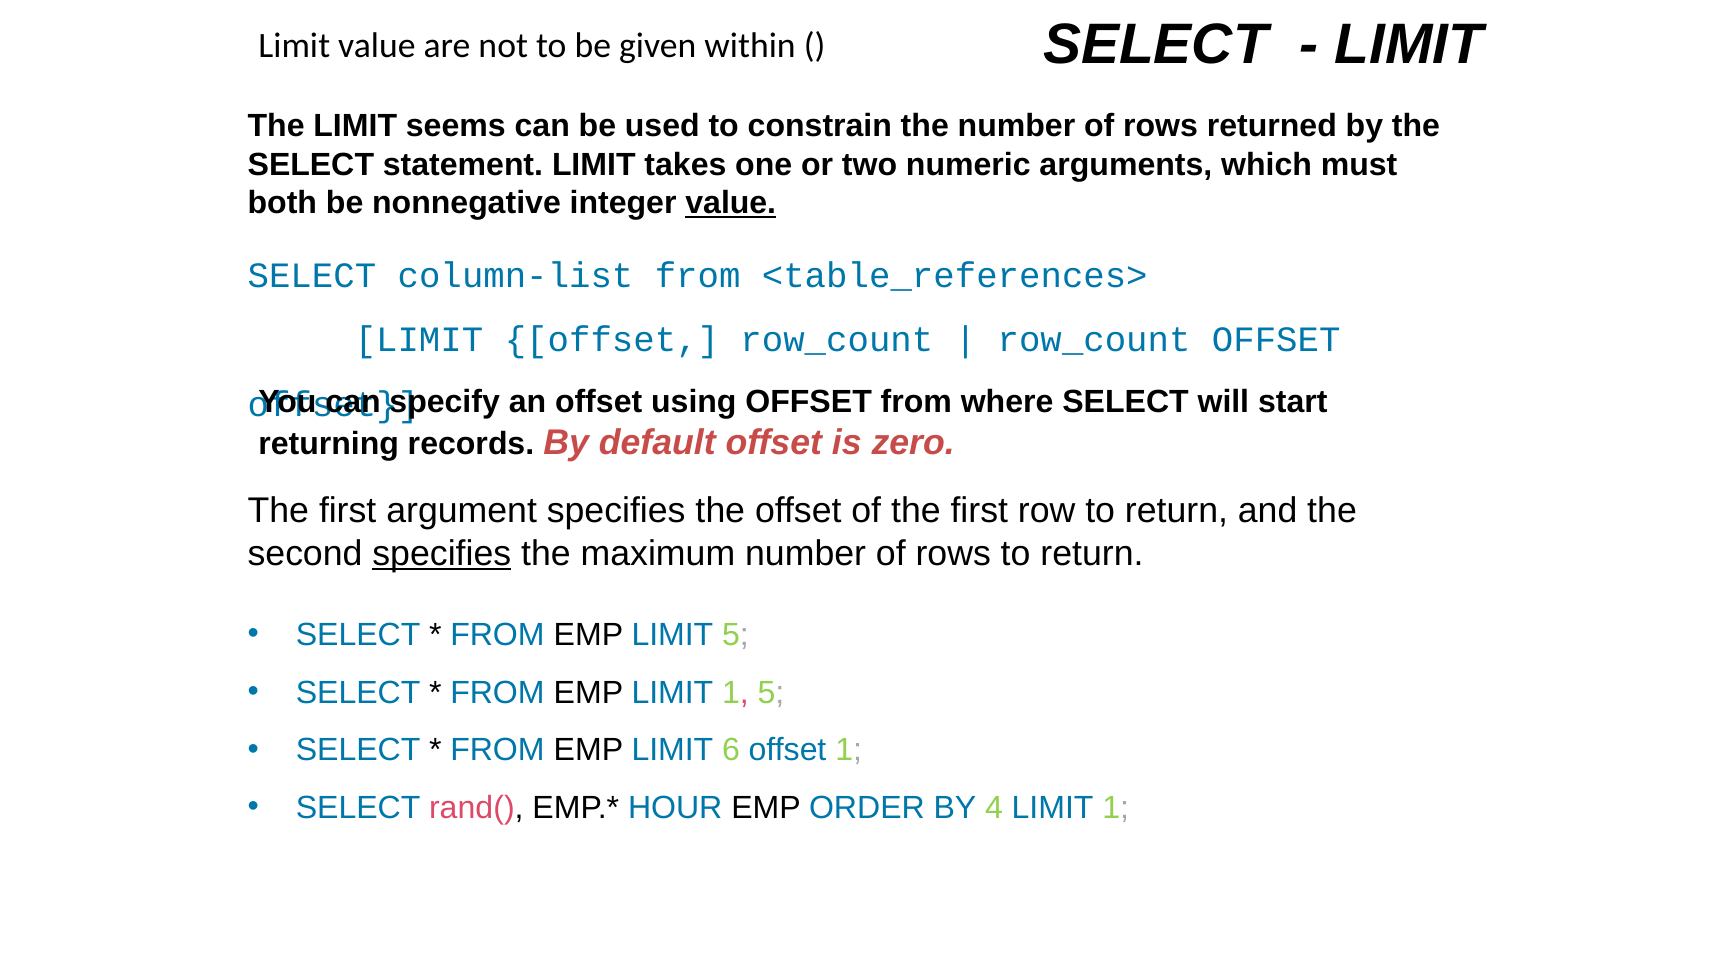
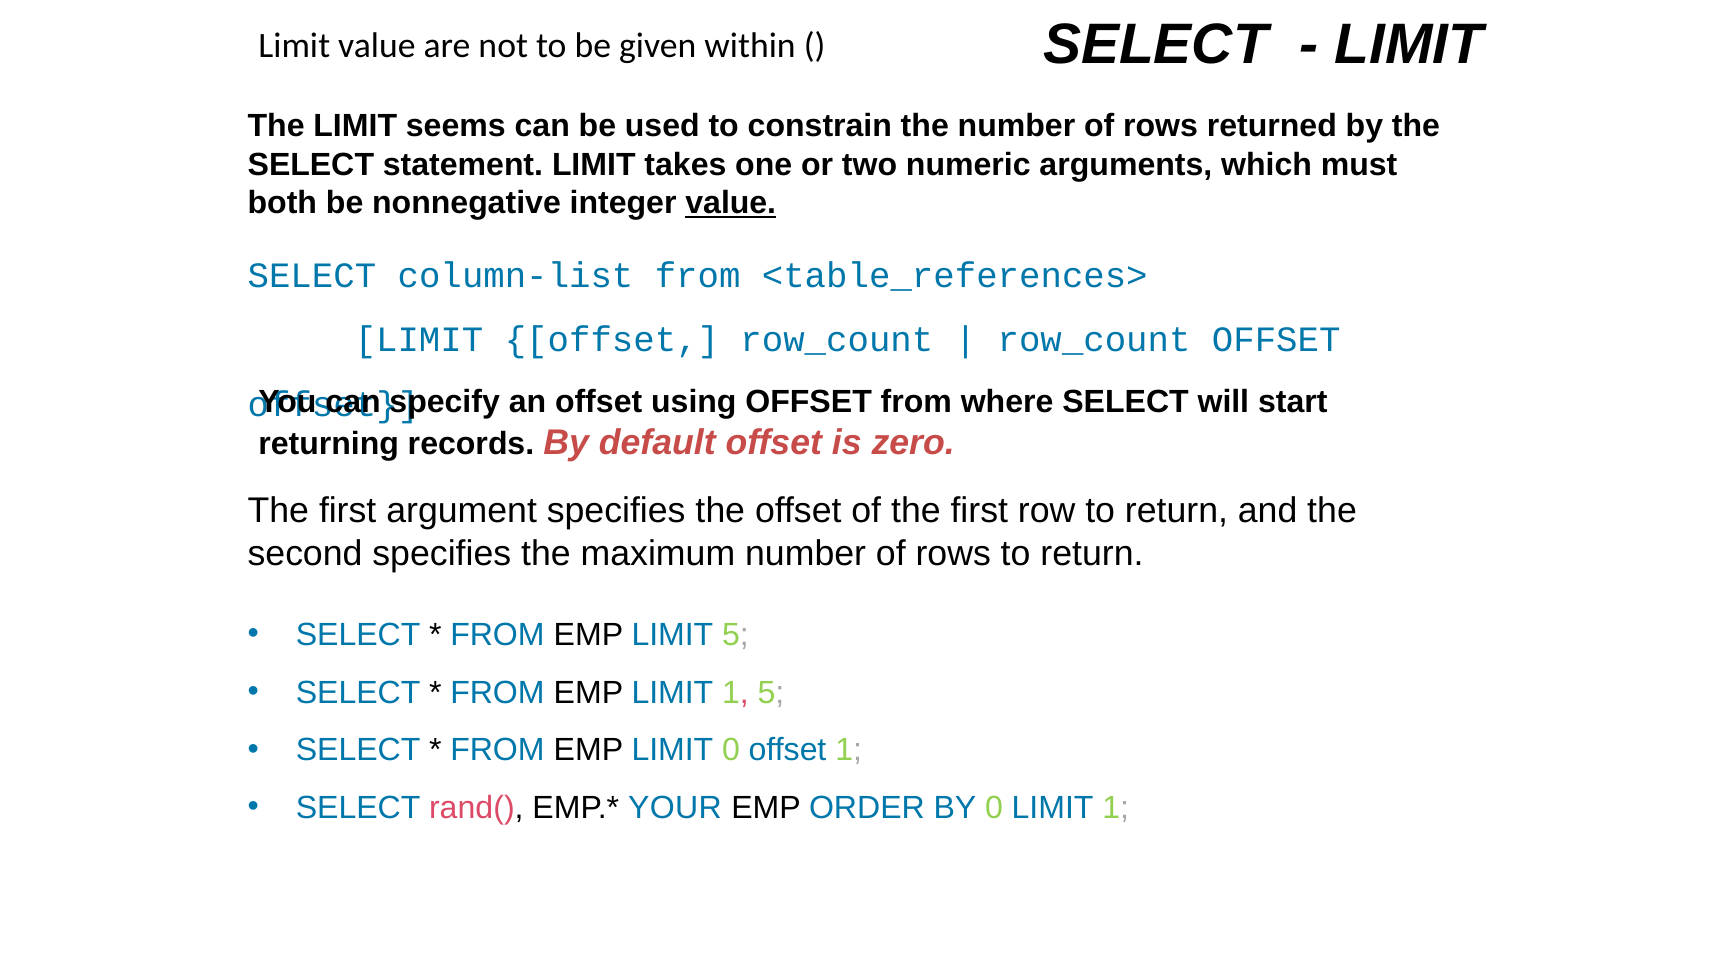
specifies at (442, 554) underline: present -> none
LIMIT 6: 6 -> 0
HOUR: HOUR -> YOUR
BY 4: 4 -> 0
